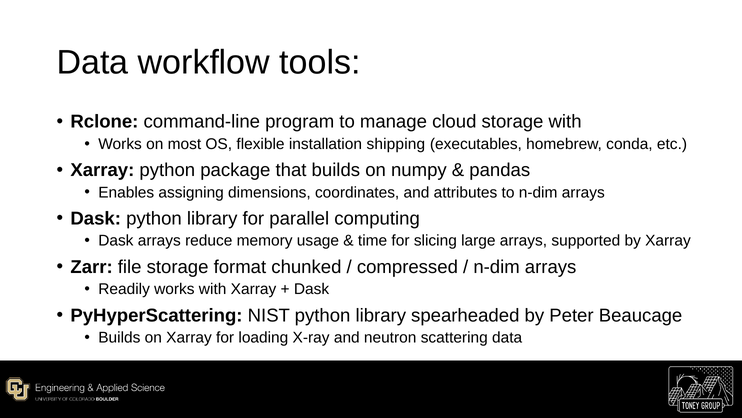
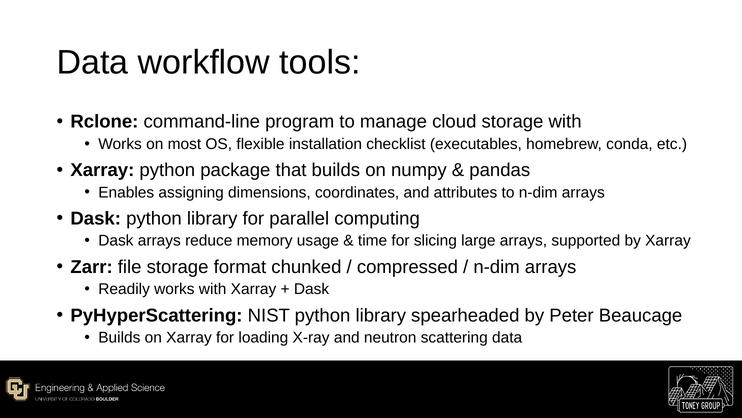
shipping: shipping -> checklist
